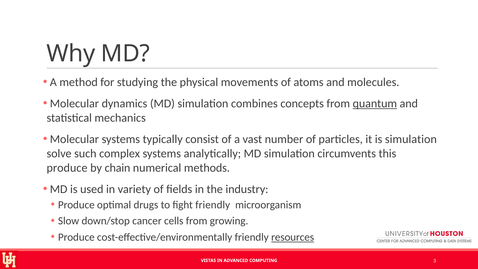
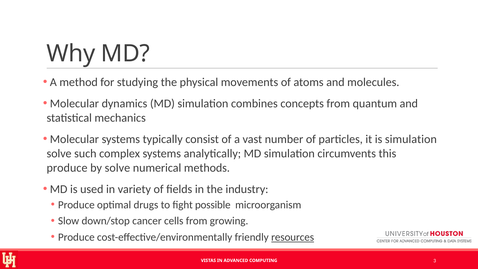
quantum underline: present -> none
by chain: chain -> solve
fight friendly: friendly -> possible
